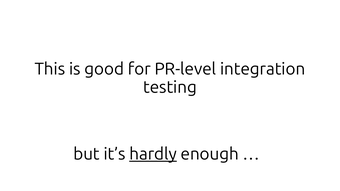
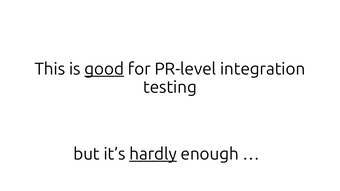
good underline: none -> present
